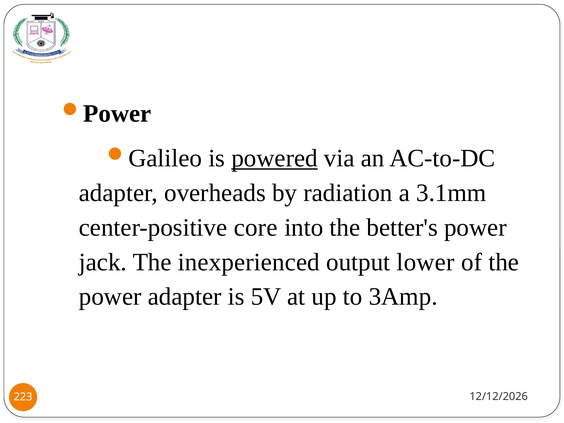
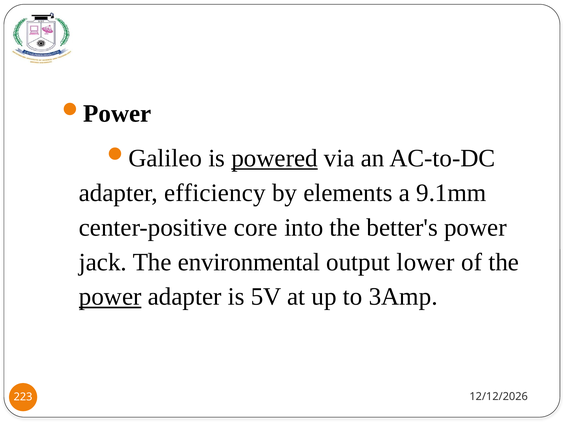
overheads: overheads -> efficiency
radiation: radiation -> elements
3.1mm: 3.1mm -> 9.1mm
inexperienced: inexperienced -> environmental
power at (110, 297) underline: none -> present
